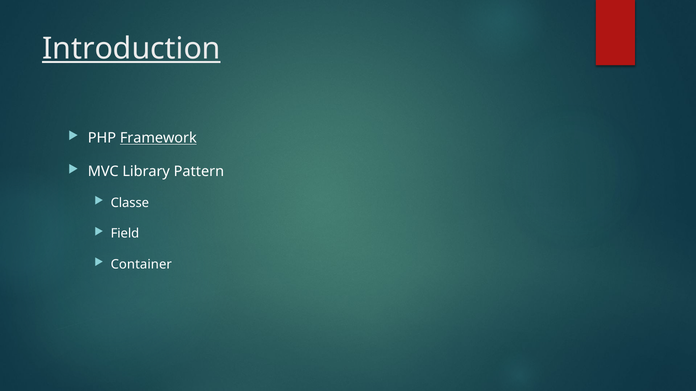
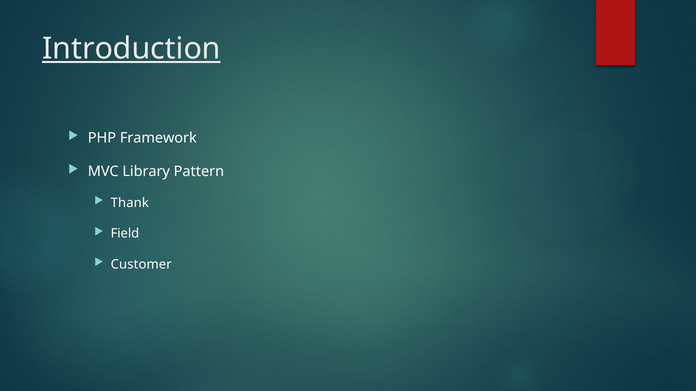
Framework underline: present -> none
Classe: Classe -> Thank
Container: Container -> Customer
